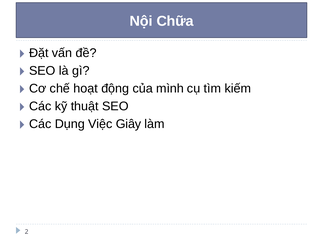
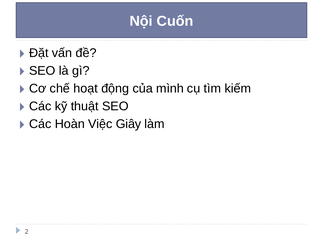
Chữa: Chữa -> Cuốn
Dụng: Dụng -> Hoàn
